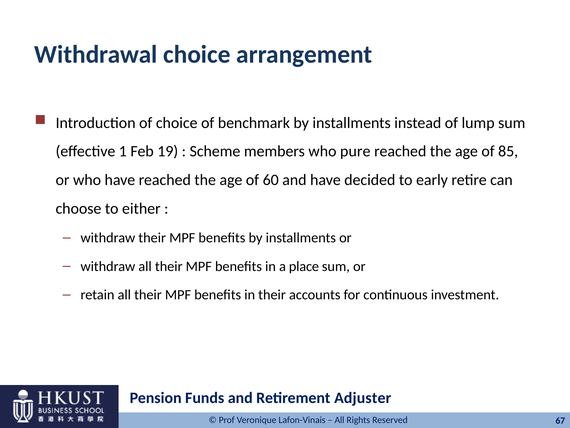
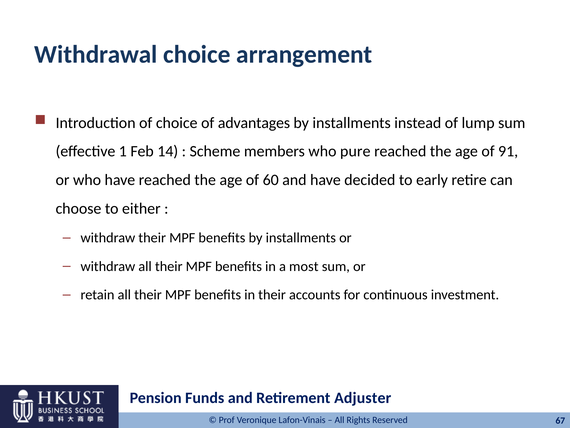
benchmark: benchmark -> advantages
19: 19 -> 14
85: 85 -> 91
place: place -> most
